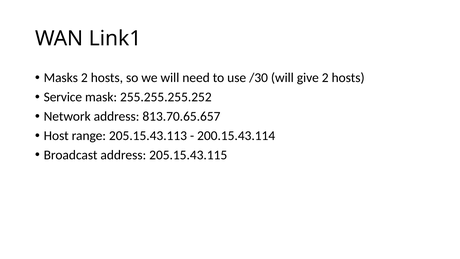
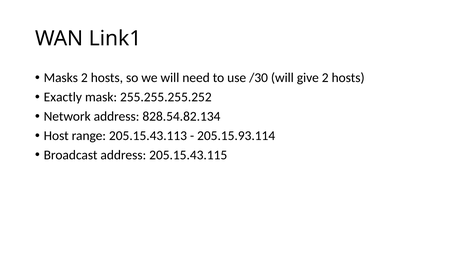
Service: Service -> Exactly
813.70.65.657: 813.70.65.657 -> 828.54.82.134
200.15.43.114: 200.15.43.114 -> 205.15.93.114
